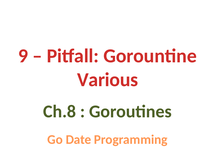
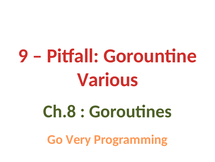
Date: Date -> Very
